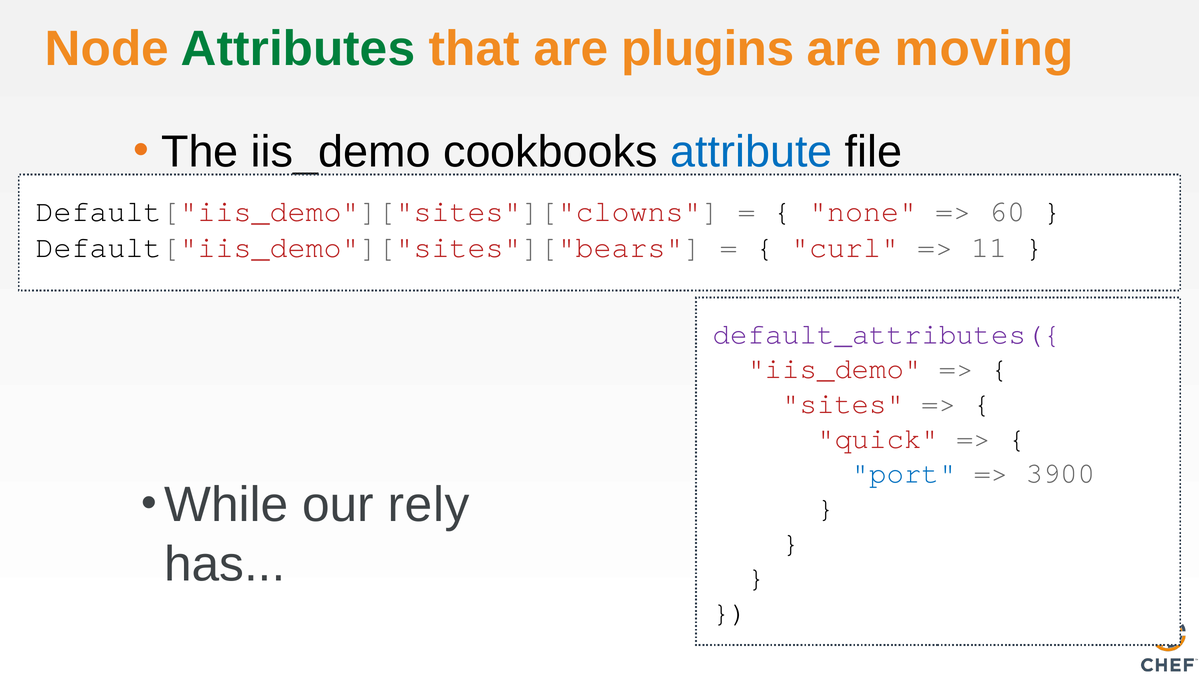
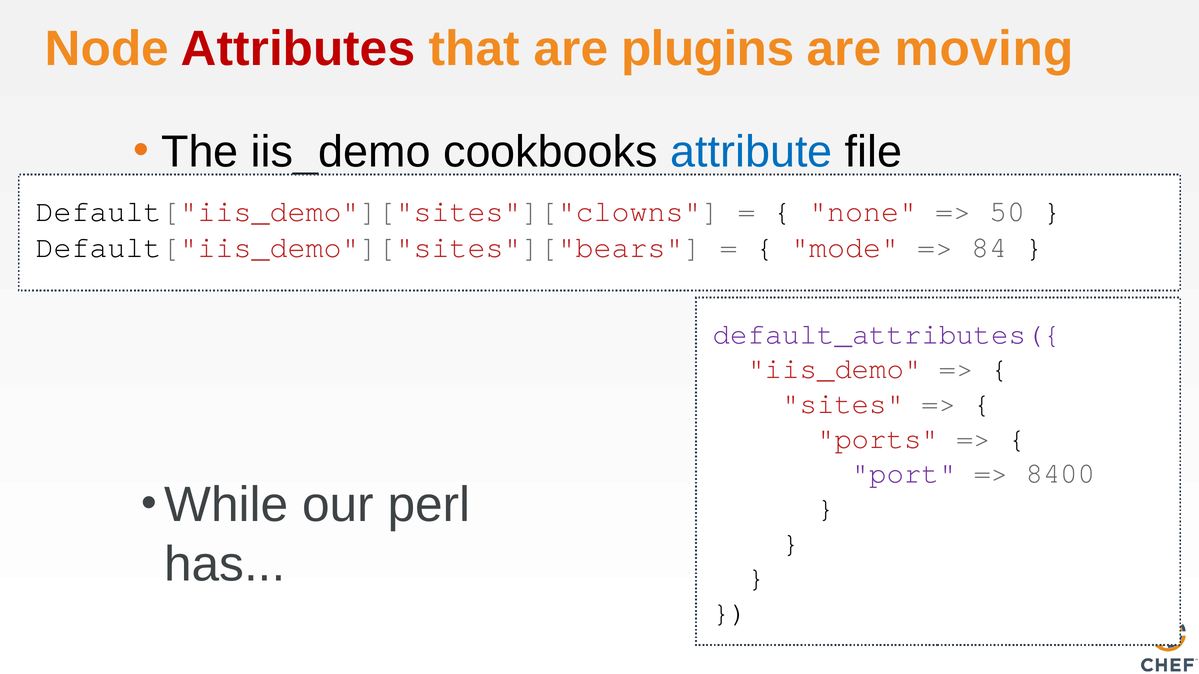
Attributes colour: green -> red
60: 60 -> 50
curl: curl -> mode
11: 11 -> 84
quick: quick -> ports
port colour: blue -> purple
3900: 3900 -> 8400
rely: rely -> perl
